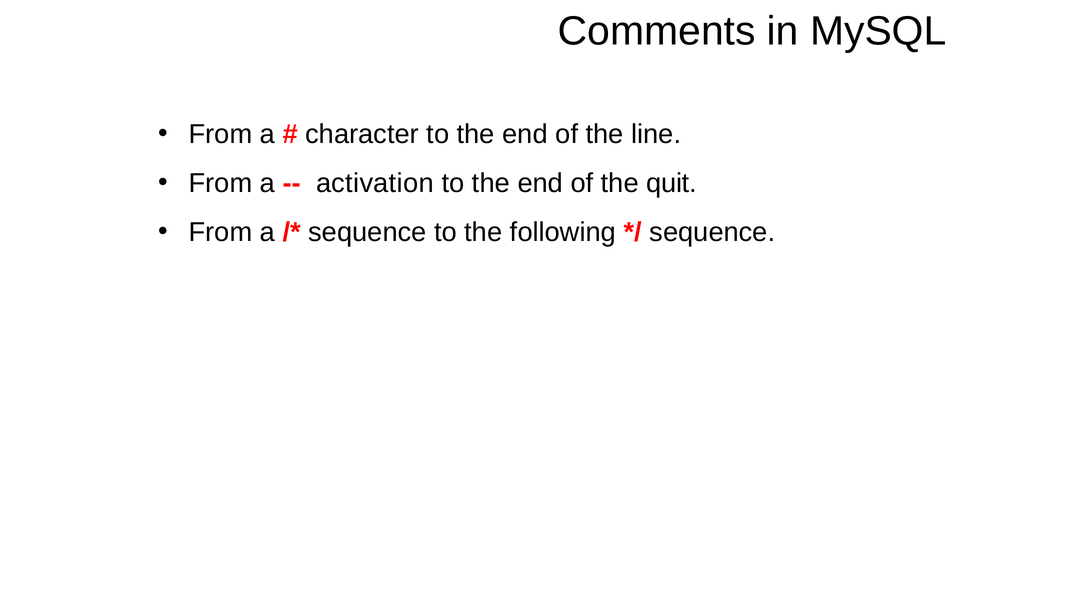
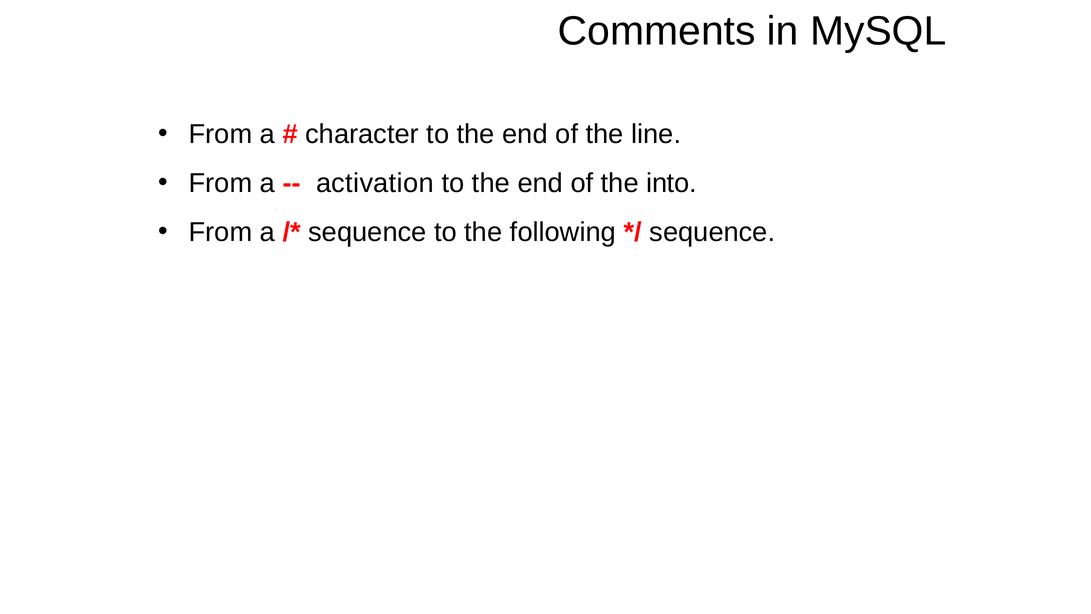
quit: quit -> into
